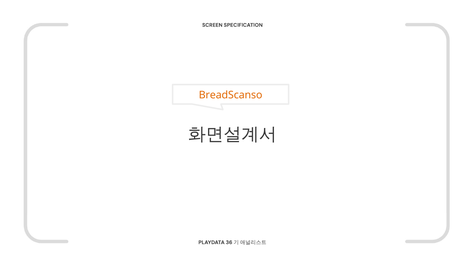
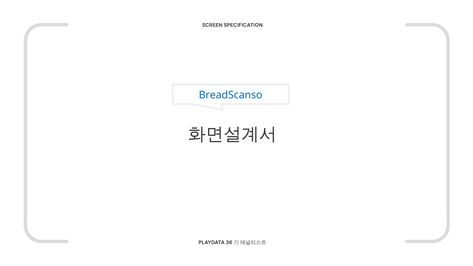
BreadScanso colour: orange -> blue
